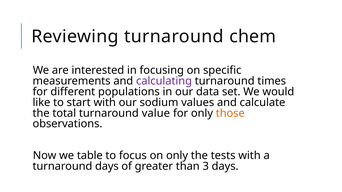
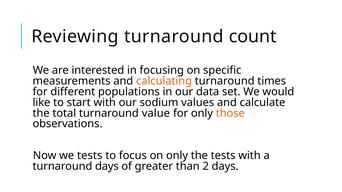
chem: chem -> count
calculating colour: purple -> orange
we table: table -> tests
3: 3 -> 2
